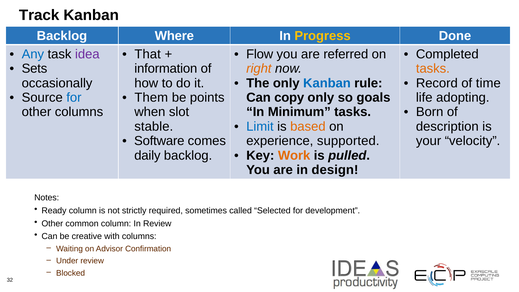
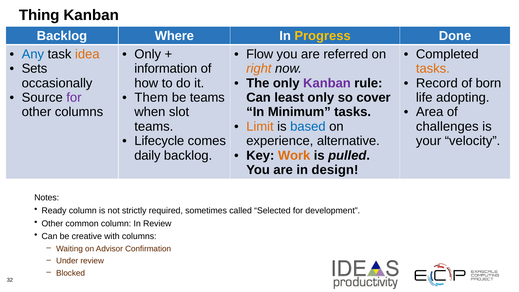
Track: Track -> Thing
idea colour: purple -> orange
That at (148, 54): That -> Only
Kanban at (327, 83) colour: blue -> purple
time: time -> born
for at (74, 98) colour: blue -> purple
be points: points -> teams
copy: copy -> least
goals: goals -> cover
Born: Born -> Area
stable at (154, 127): stable -> teams
Limit colour: blue -> orange
based colour: orange -> blue
description: description -> challenges
Software: Software -> Lifecycle
supported: supported -> alternative
